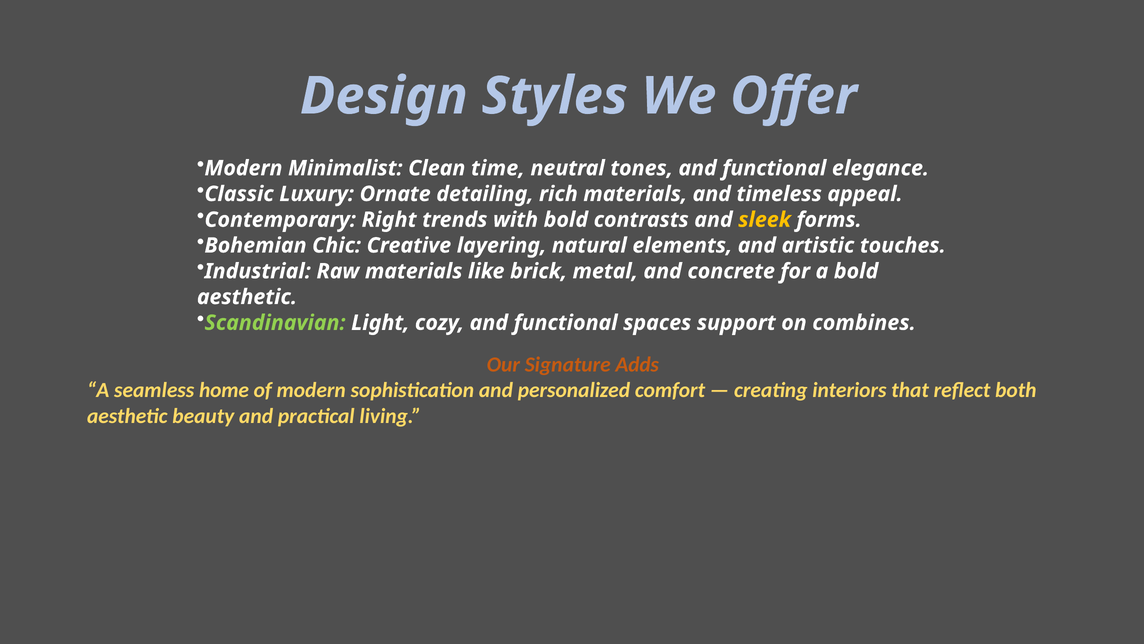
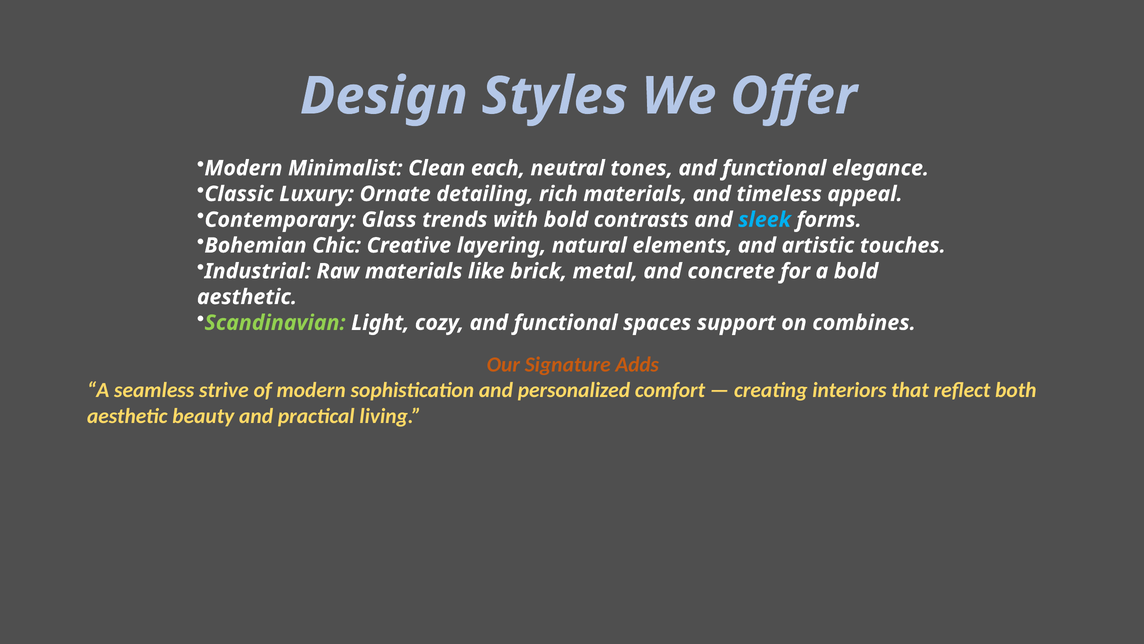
time: time -> each
Right: Right -> Glass
sleek colour: yellow -> light blue
home: home -> strive
